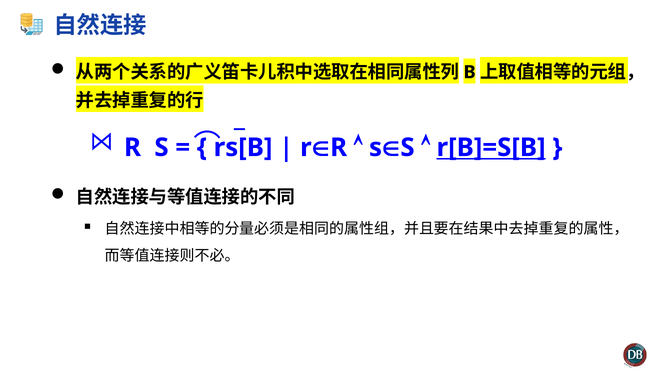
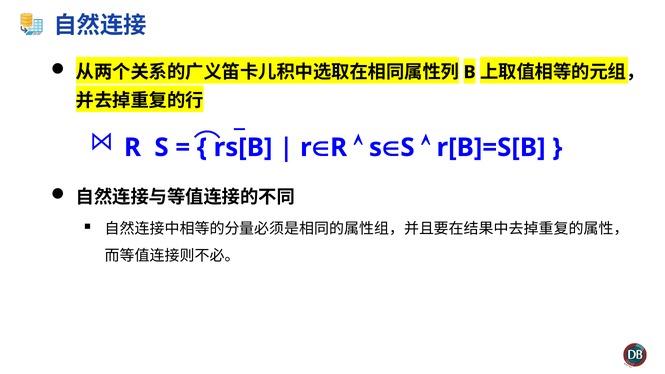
r[B]=S[B underline: present -> none
